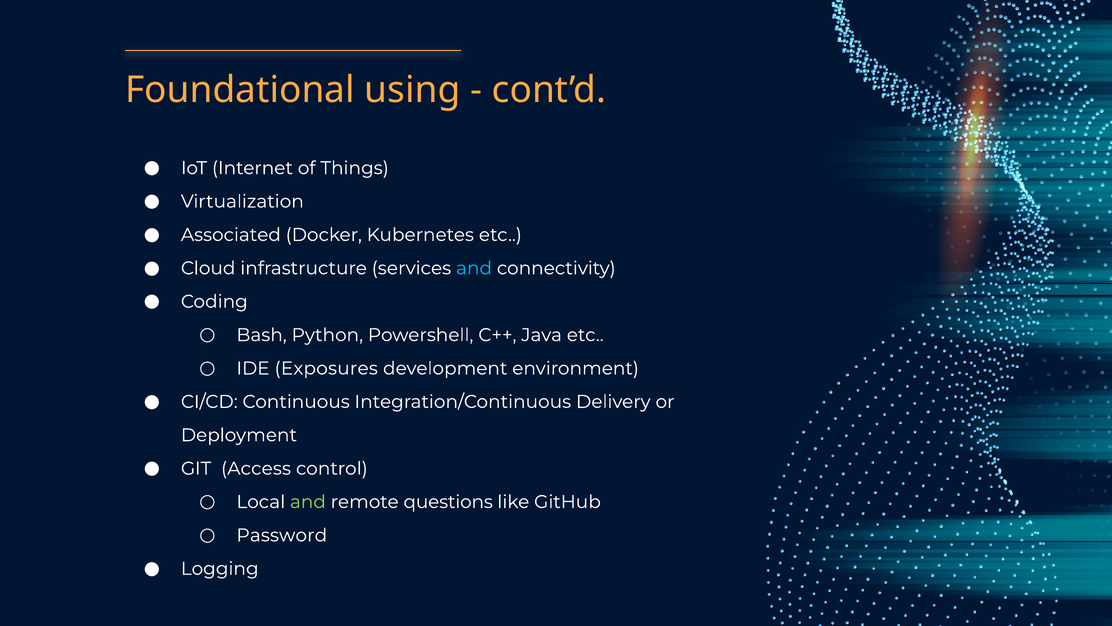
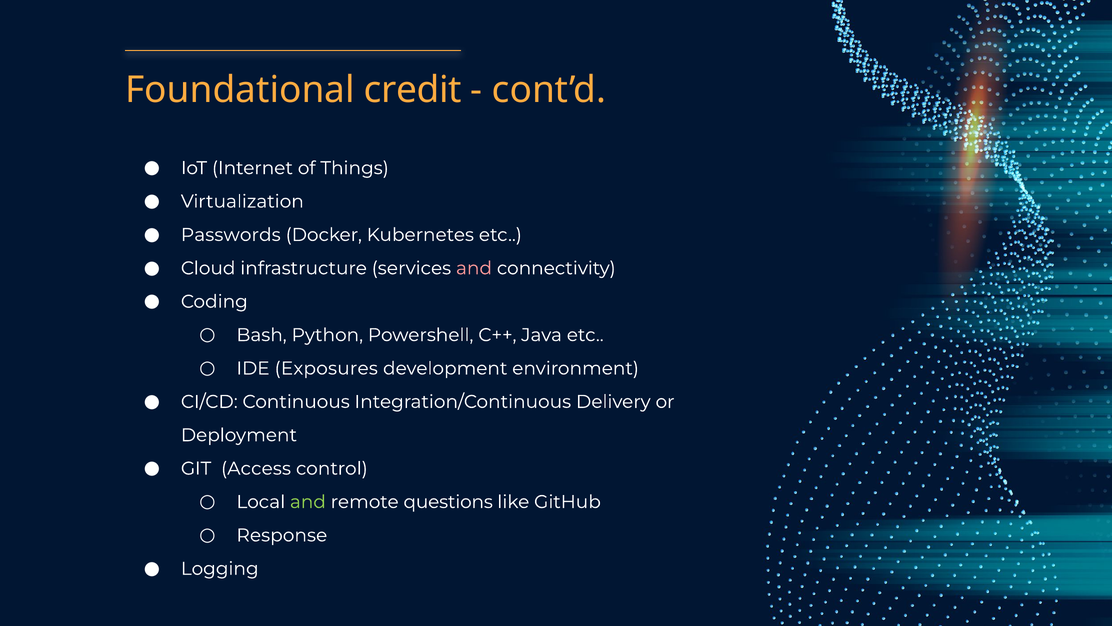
using: using -> credit
Associated: Associated -> Passwords
and at (474, 268) colour: light blue -> pink
Password: Password -> Response
